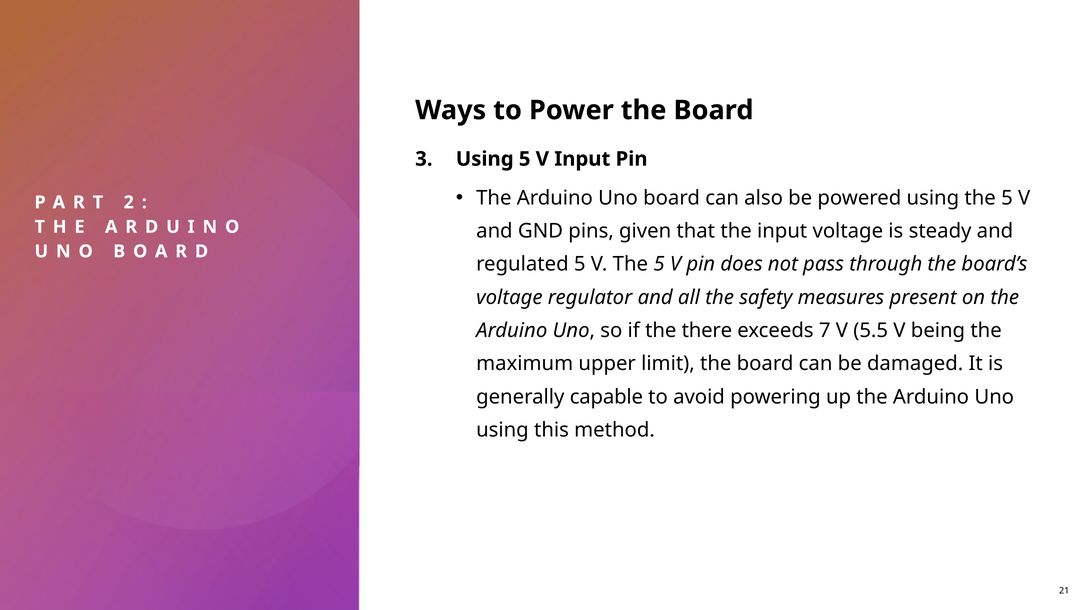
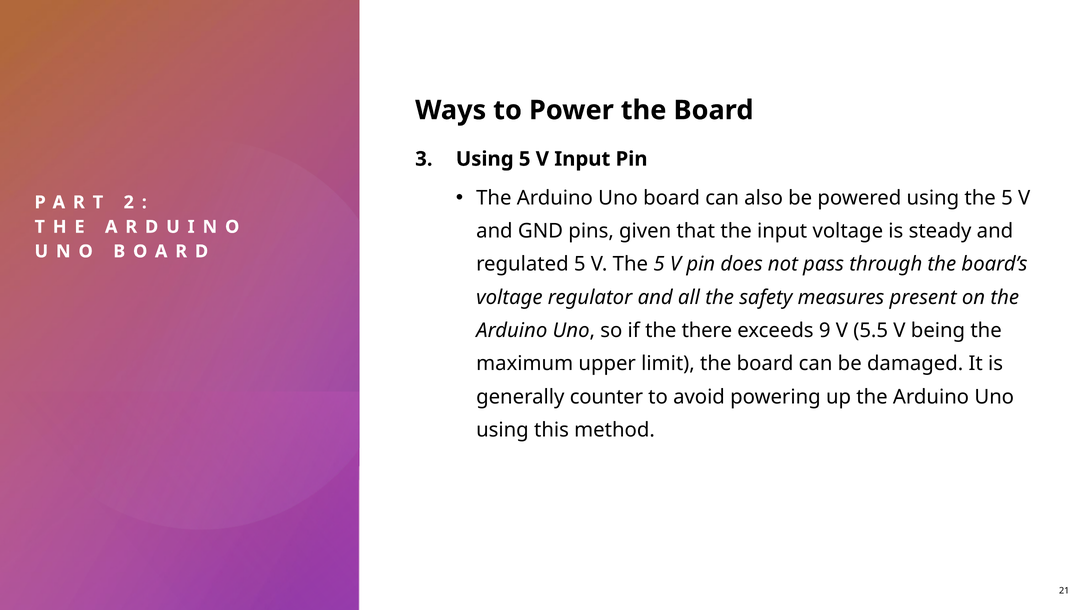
7: 7 -> 9
capable: capable -> counter
